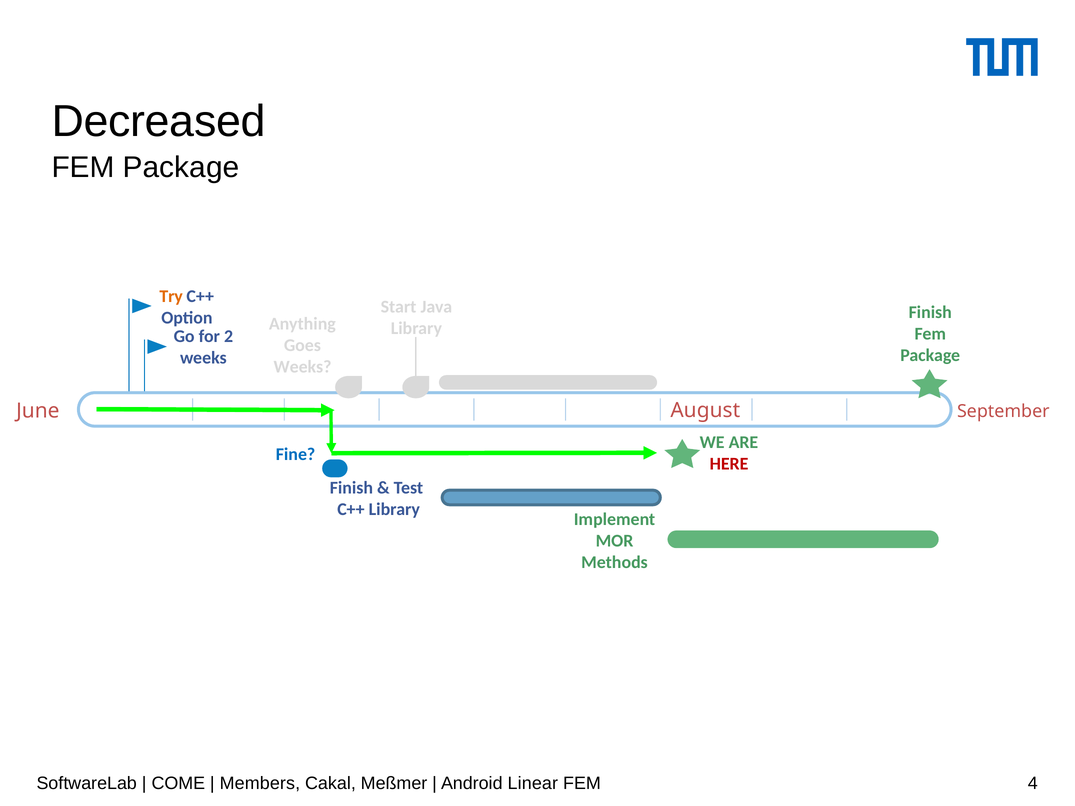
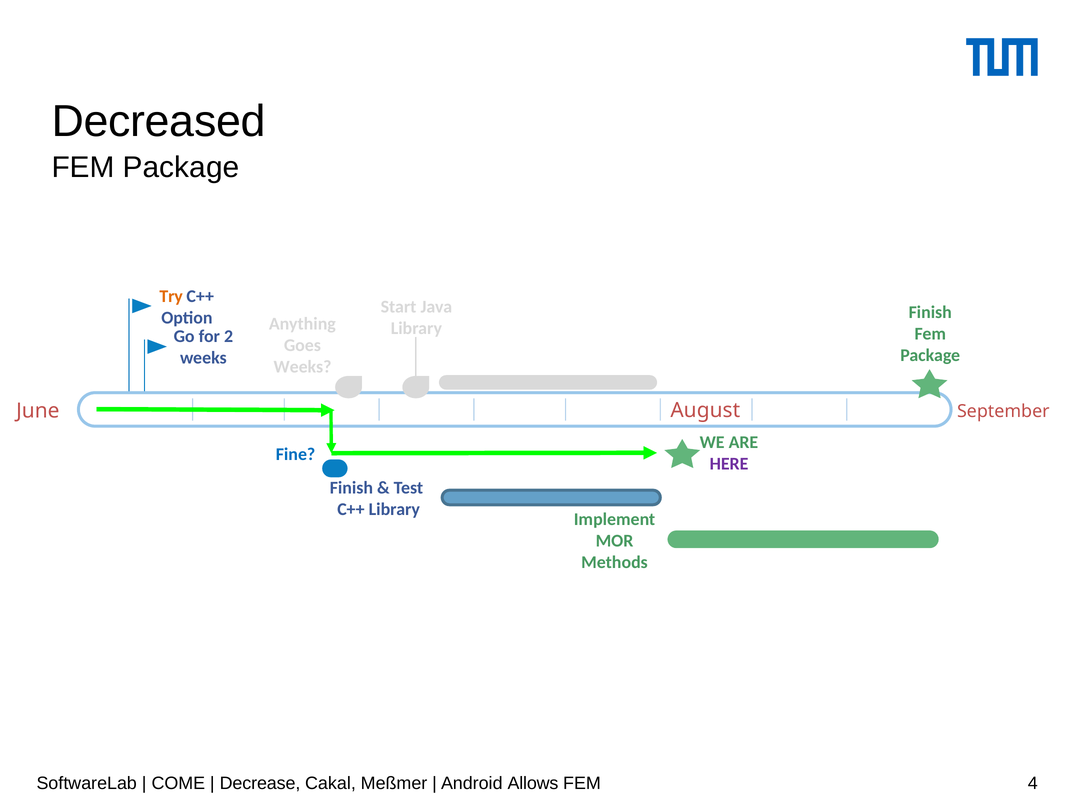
HERE colour: red -> purple
Members: Members -> Decrease
Linear: Linear -> Allows
